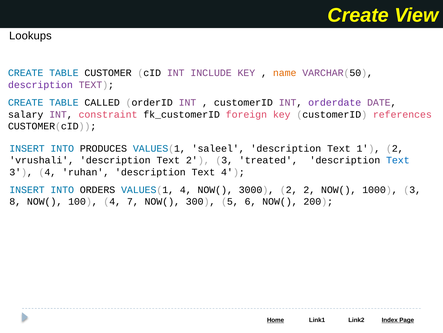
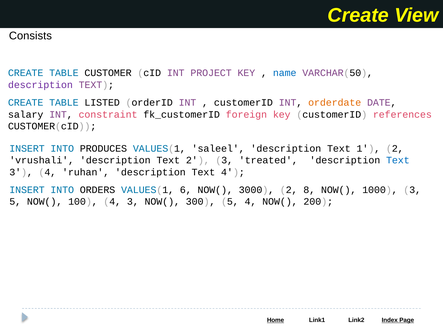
Lookups: Lookups -> Consists
INCLUDE: INCLUDE -> PROJECT
name colour: orange -> blue
CALLED: CALLED -> LISTED
orderdate colour: purple -> orange
VALUES(1 4: 4 -> 6
2 2: 2 -> 8
8 at (15, 201): 8 -> 5
4 7: 7 -> 3
5 6: 6 -> 4
